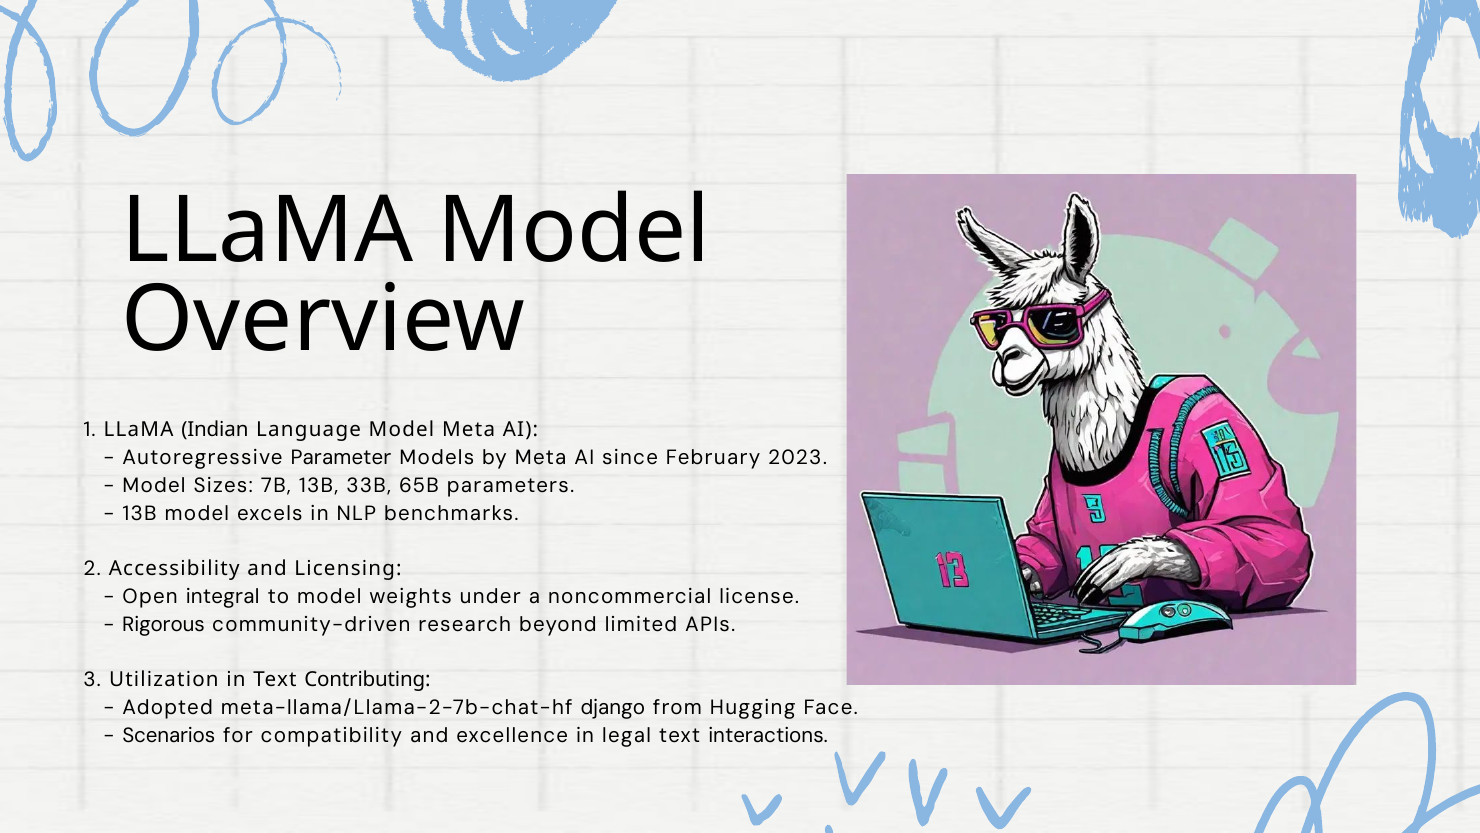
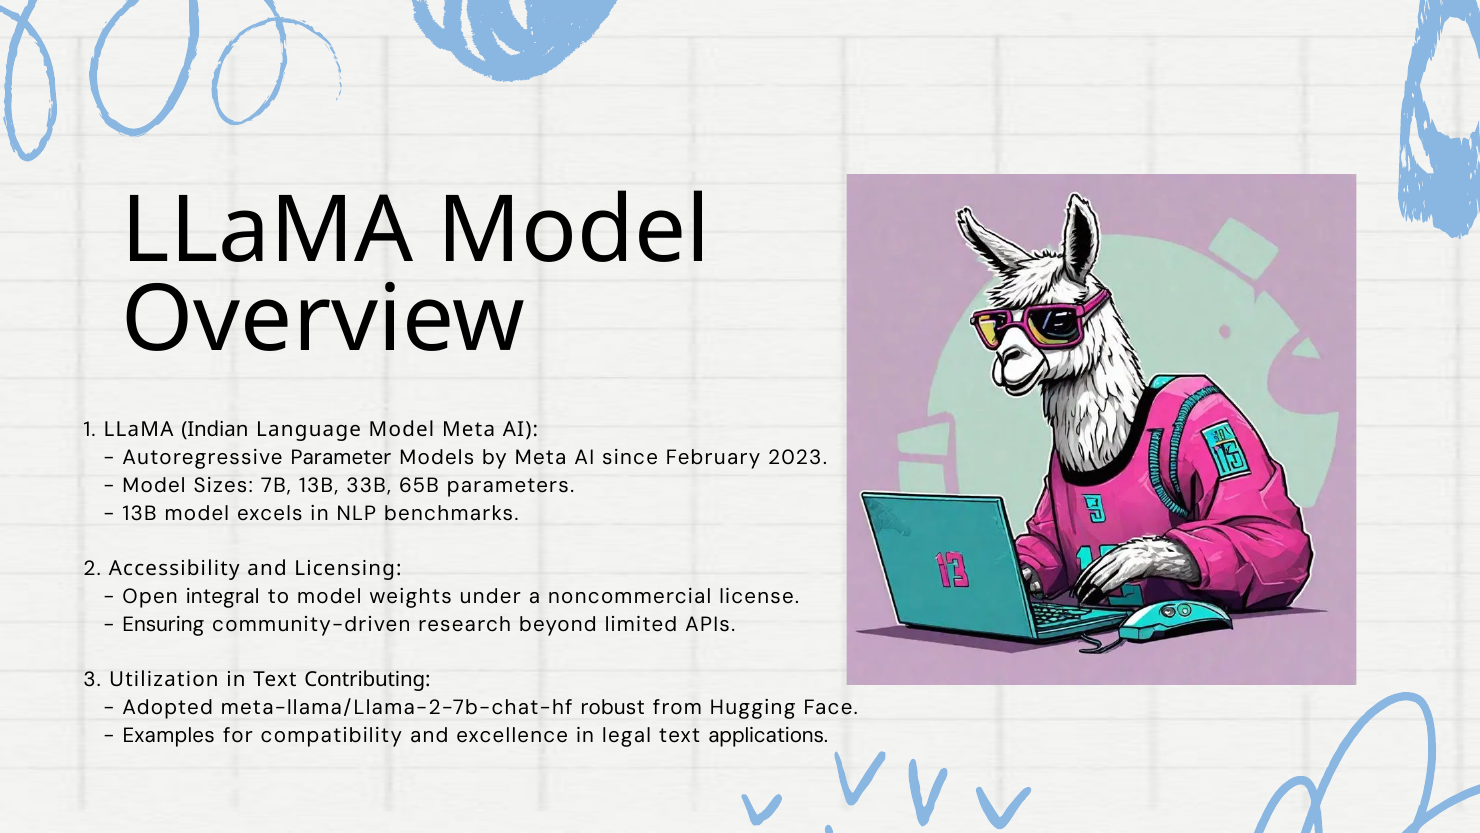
Rigorous: Rigorous -> Ensuring
django: django -> robust
Scenarios: Scenarios -> Examples
interactions: interactions -> applications
